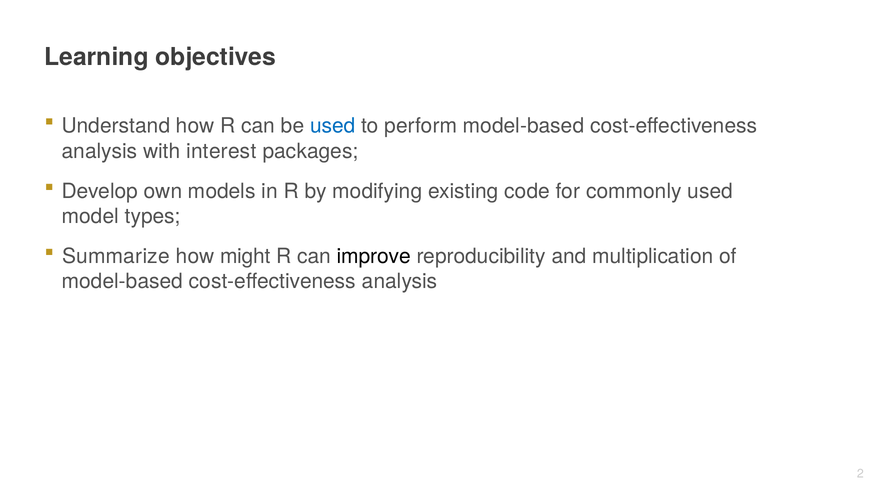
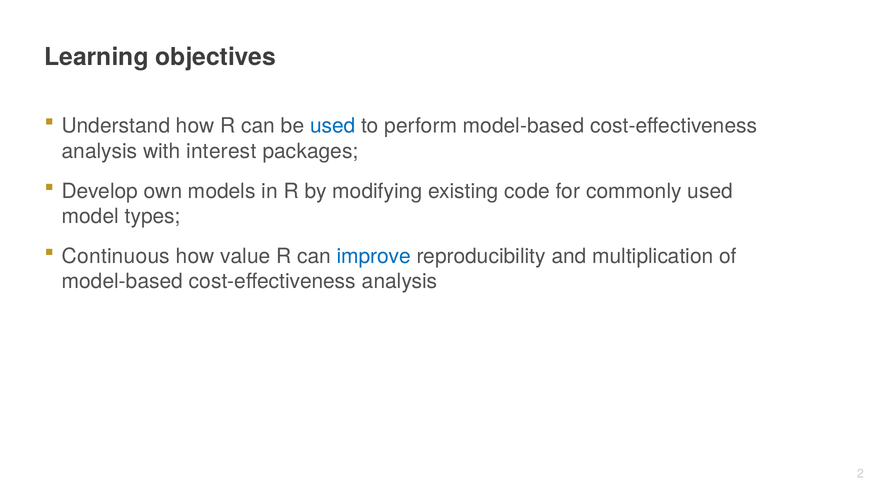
Summarize: Summarize -> Continuous
might: might -> value
improve colour: black -> blue
